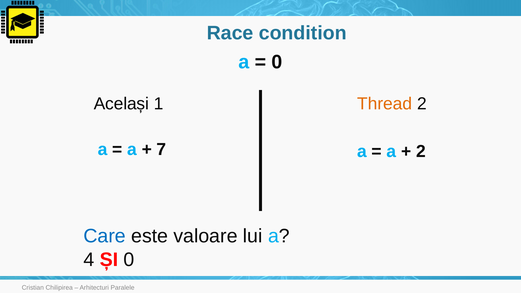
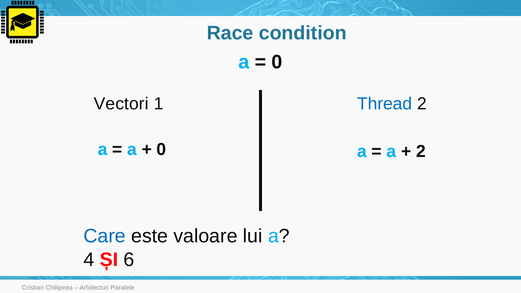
Același: Același -> Vectori
Thread colour: orange -> blue
7 at (161, 149): 7 -> 0
ȘI 0: 0 -> 6
